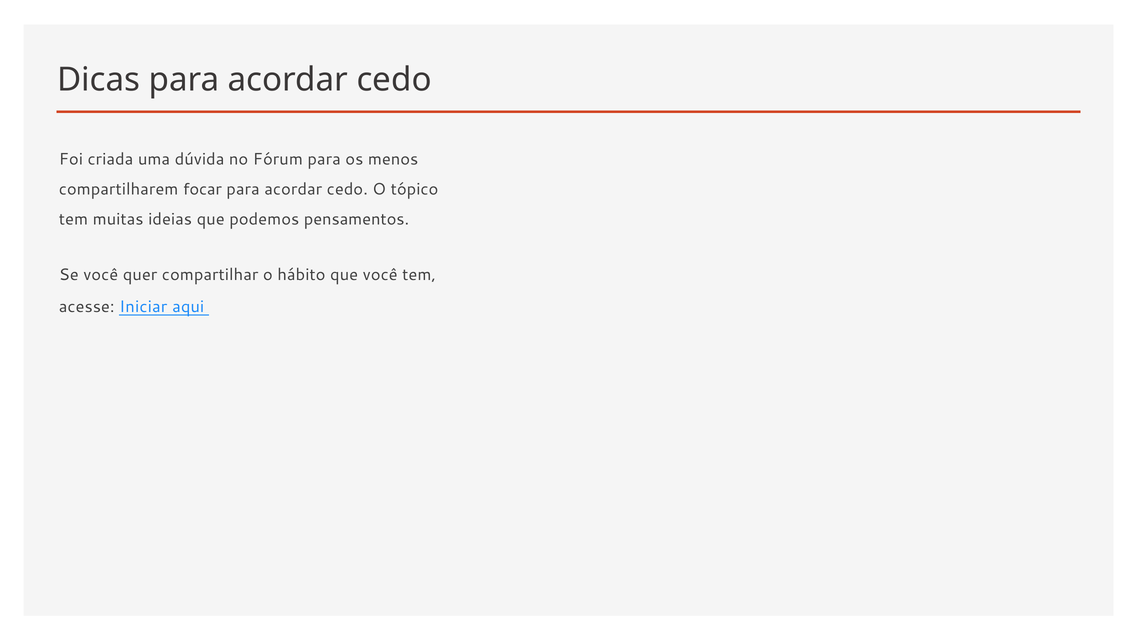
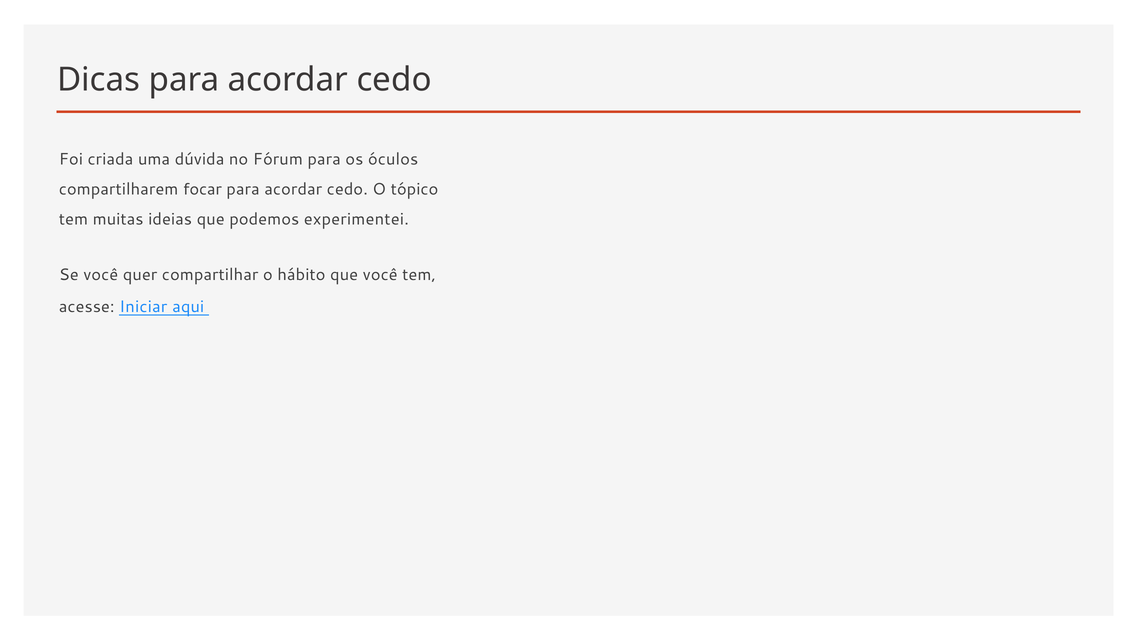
menos: menos -> óculos
pensamentos: pensamentos -> experimentei
